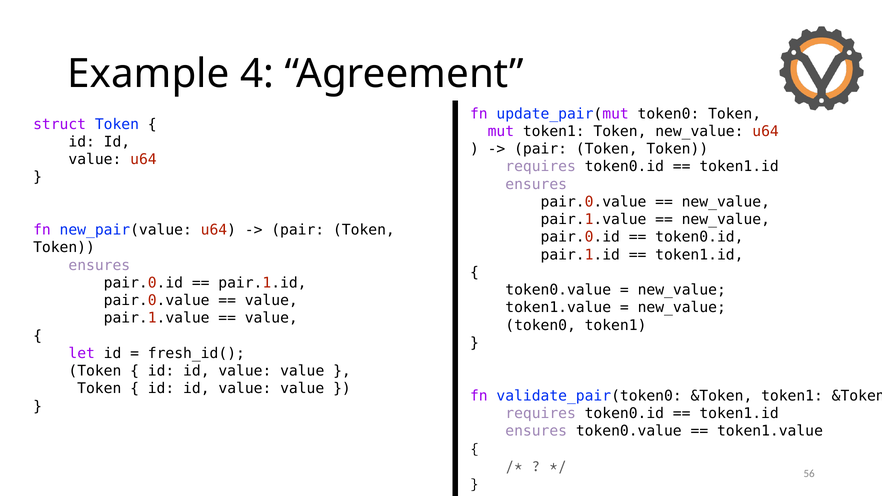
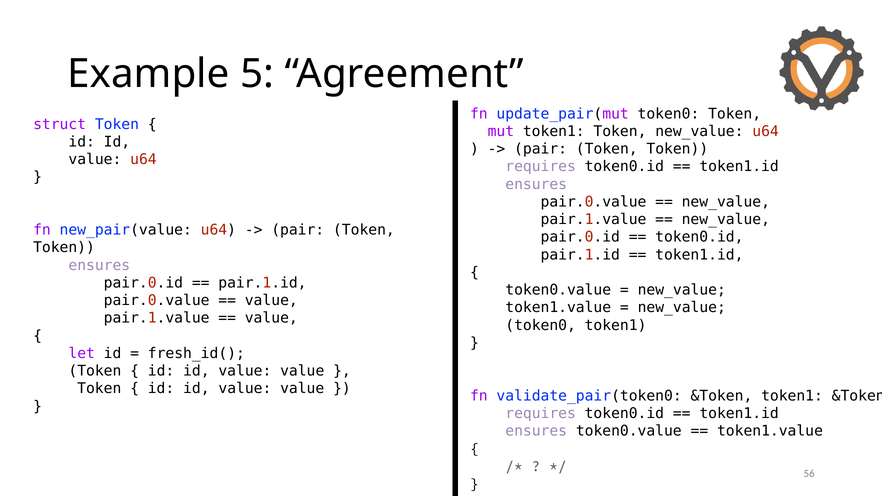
4: 4 -> 5
